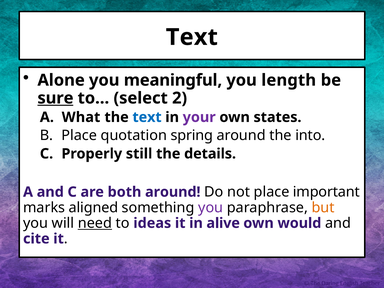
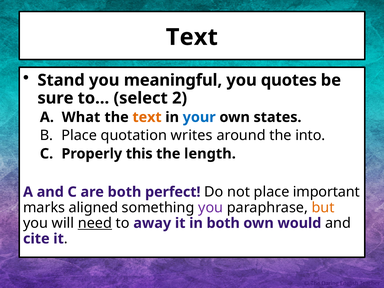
Alone: Alone -> Stand
length: length -> quotes
sure underline: present -> none
text at (147, 117) colour: blue -> orange
your colour: purple -> blue
spring: spring -> writes
still: still -> this
details: details -> length
both around: around -> perfect
ideas: ideas -> away
in alive: alive -> both
